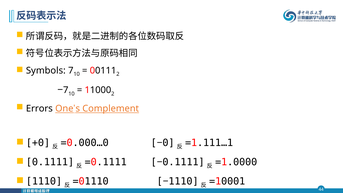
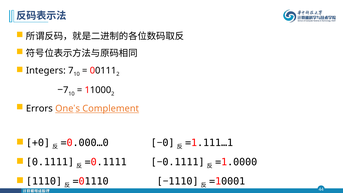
Symbols: Symbols -> Integers
